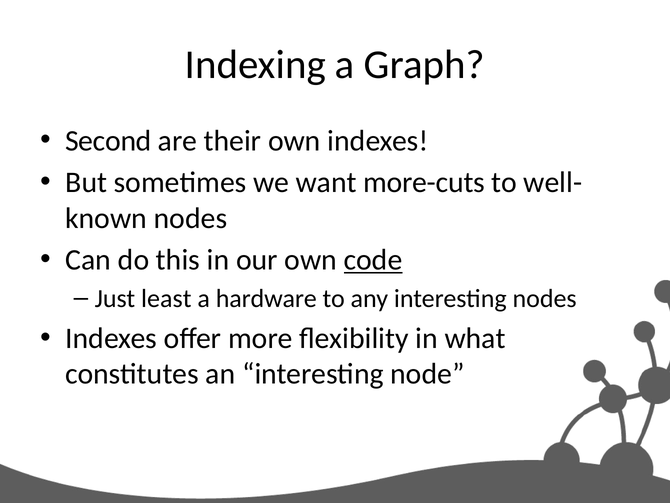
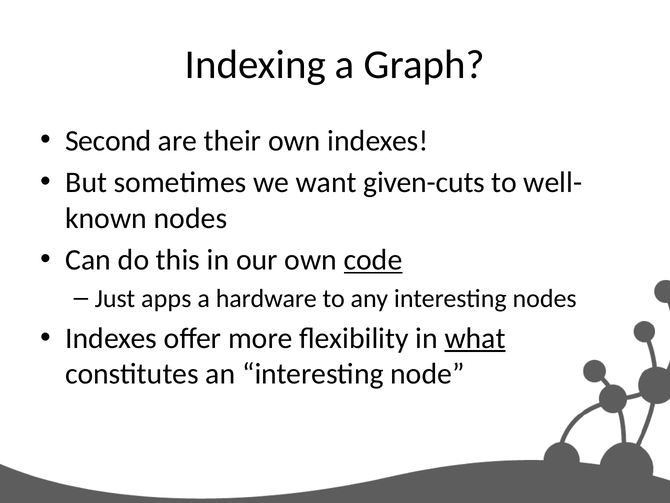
more-cuts: more-cuts -> given-cuts
least: least -> apps
what underline: none -> present
